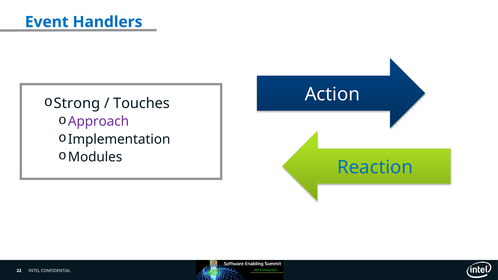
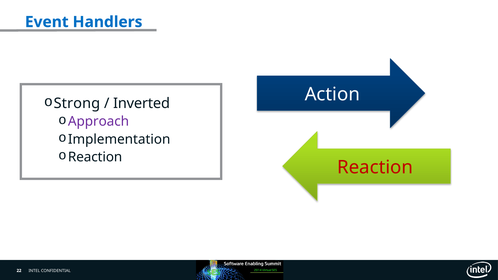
Touches: Touches -> Inverted
Modules at (95, 157): Modules -> Reaction
Reaction at (375, 167) colour: blue -> red
